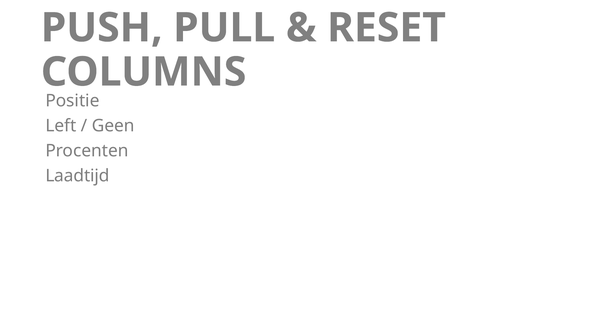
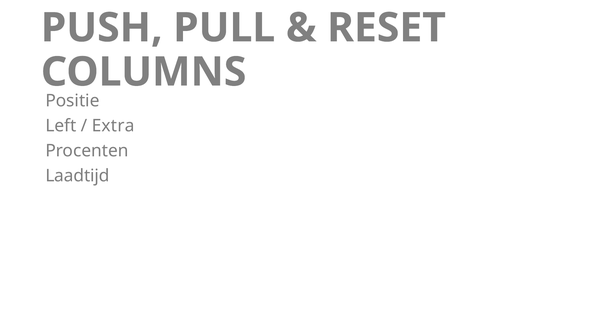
Geen: Geen -> Extra
